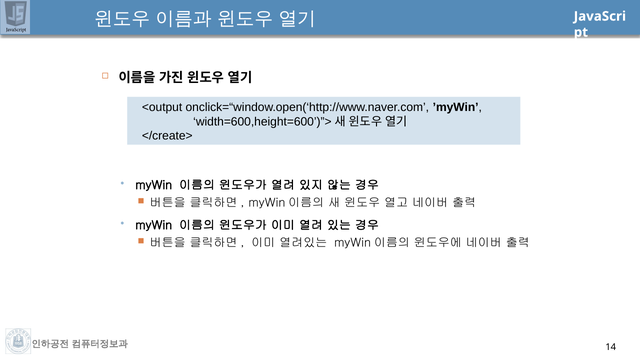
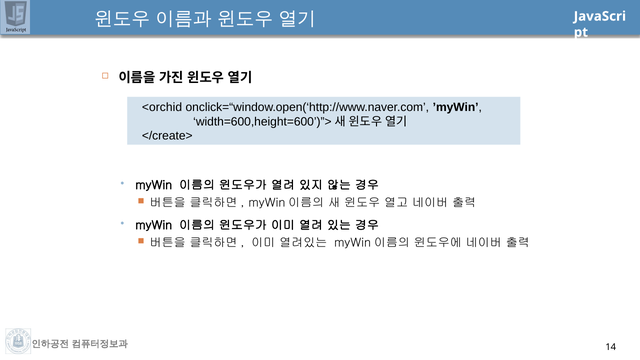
<output: <output -> <orchid
